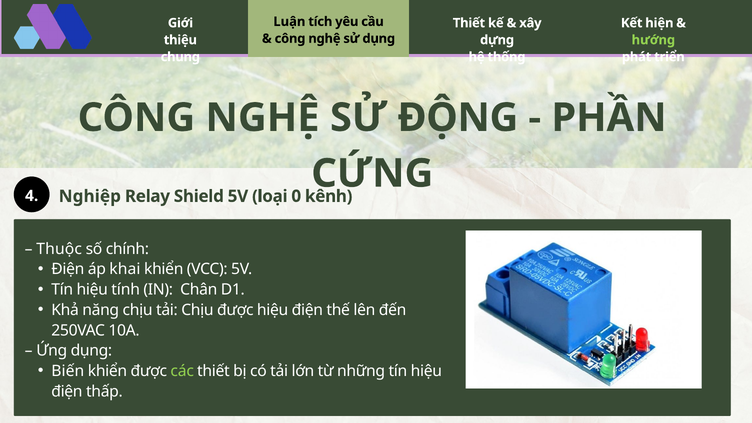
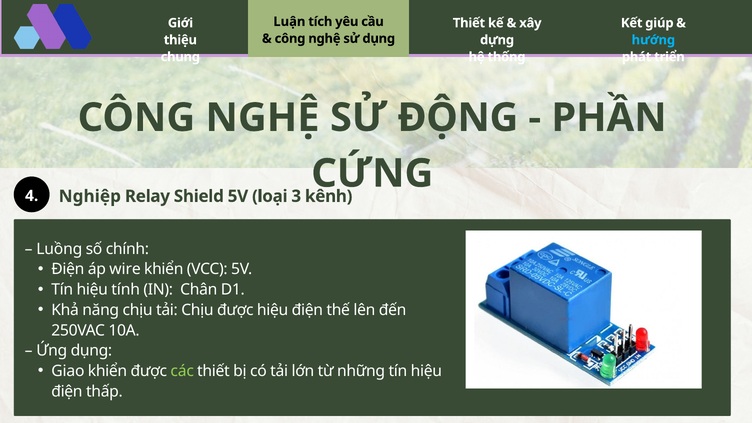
hiện: hiện -> giúp
hướng colour: light green -> light blue
0: 0 -> 3
Thuộc: Thuộc -> Luồng
khai: khai -> wire
Biến: Biến -> Giao
